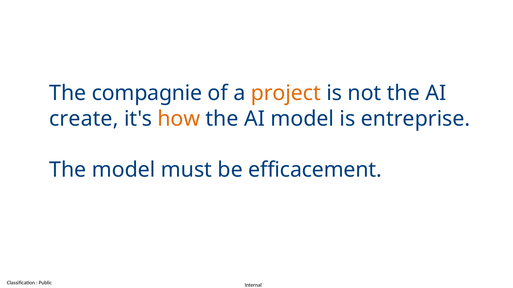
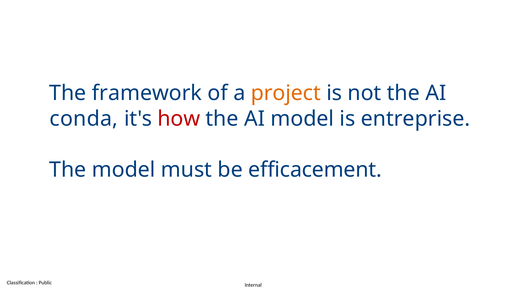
compagnie: compagnie -> framework
create: create -> conda
how colour: orange -> red
